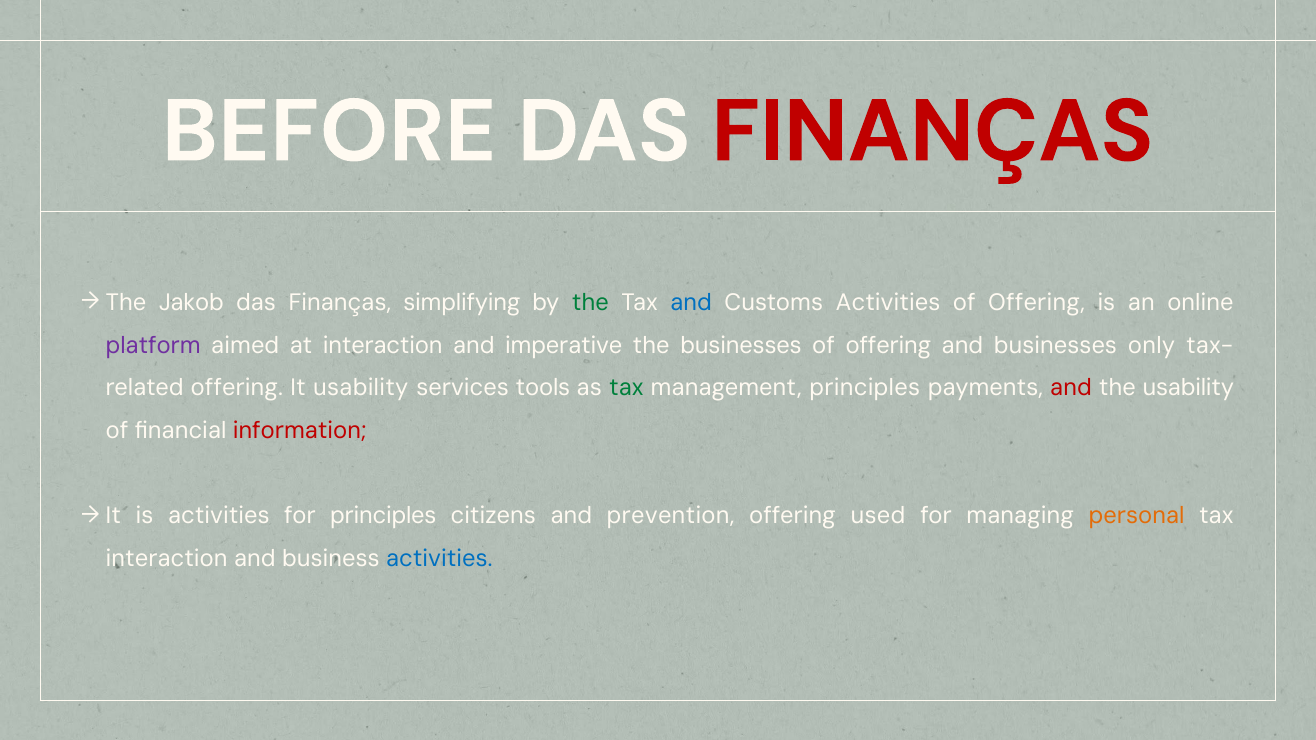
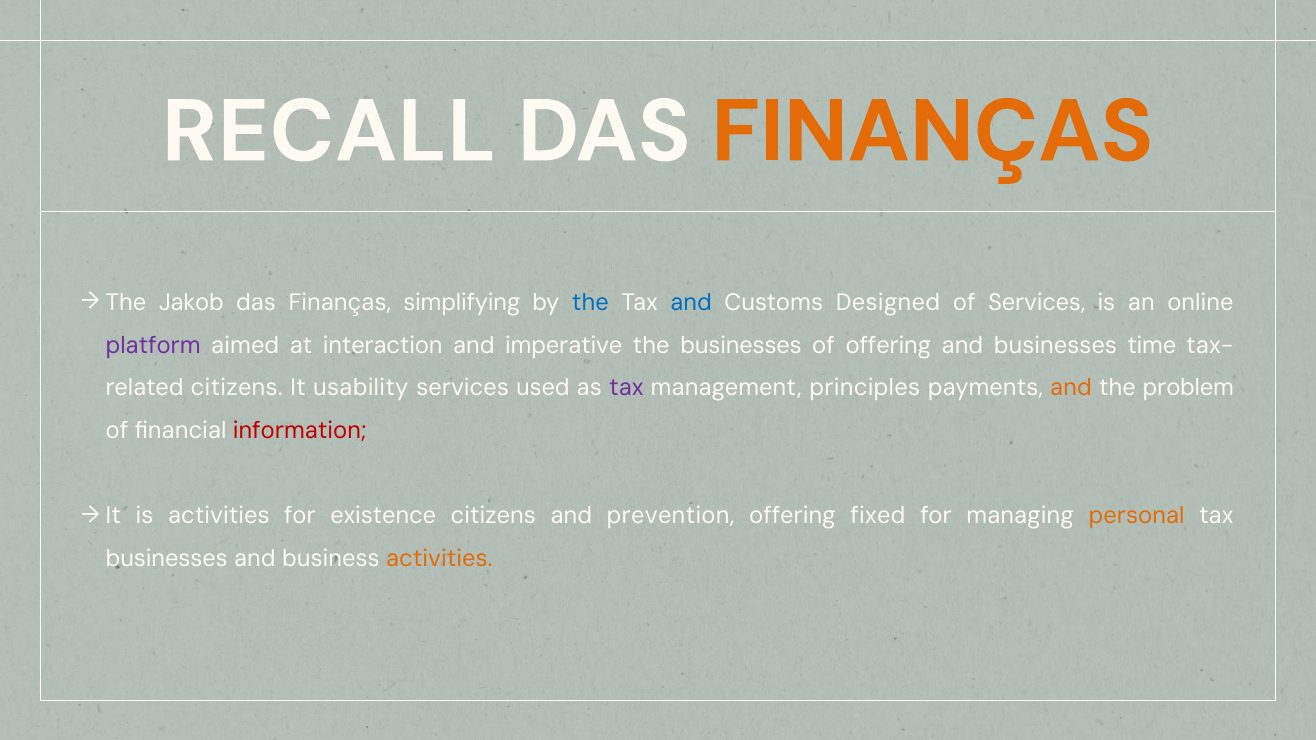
BEFORE: BEFORE -> RECALL
FINANÇAS at (932, 132) colour: red -> orange
the at (590, 303) colour: green -> blue
Customs Activities: Activities -> Designed
Offering at (1037, 303): Offering -> Services
only: only -> time
offering at (237, 388): offering -> citizens
tools: tools -> used
tax at (626, 388) colour: green -> purple
and at (1071, 388) colour: red -> orange
the usability: usability -> problem
for principles: principles -> existence
used: used -> fixed
interaction at (167, 559): interaction -> businesses
activities at (439, 559) colour: blue -> orange
